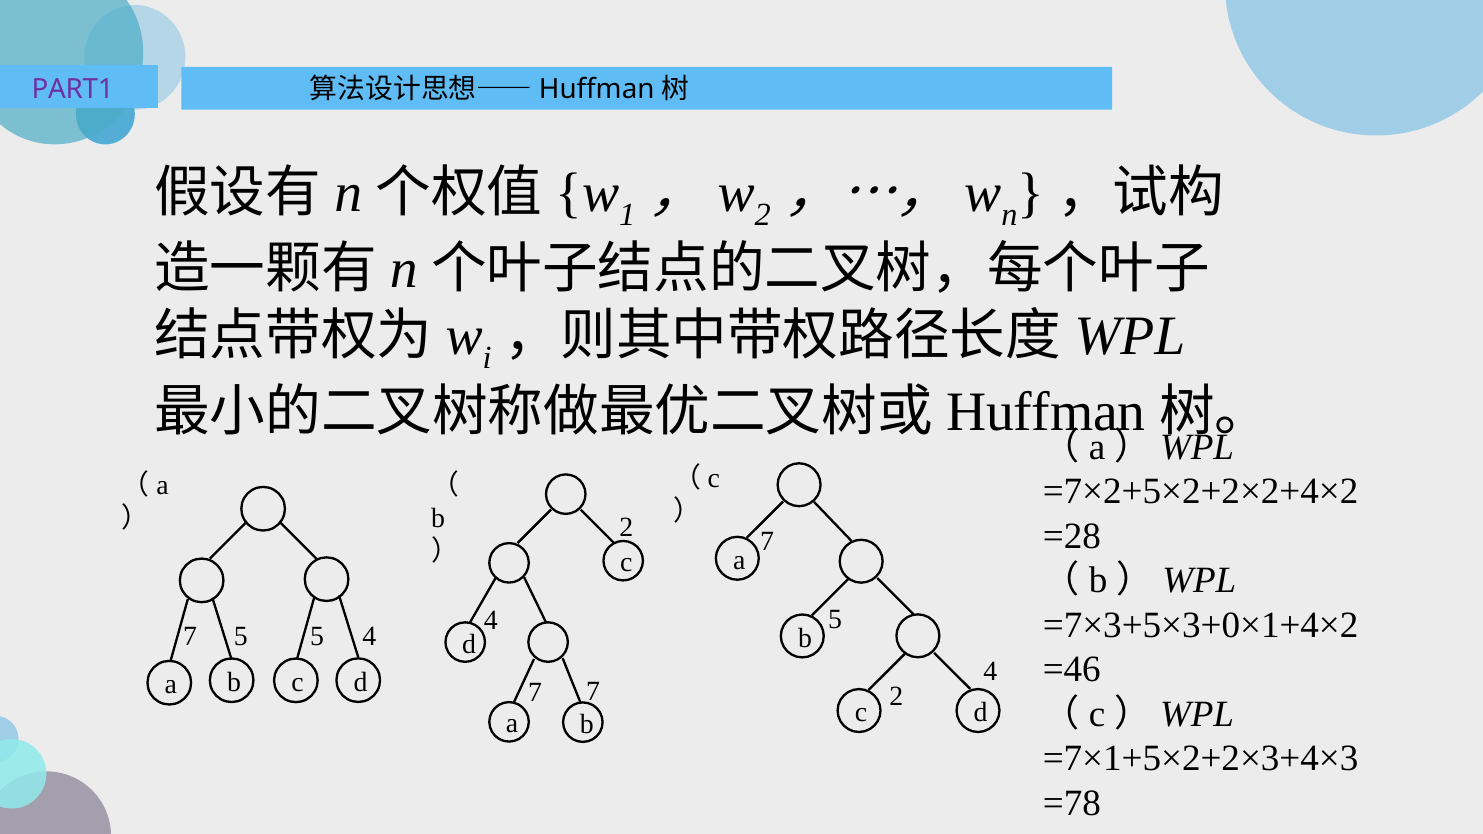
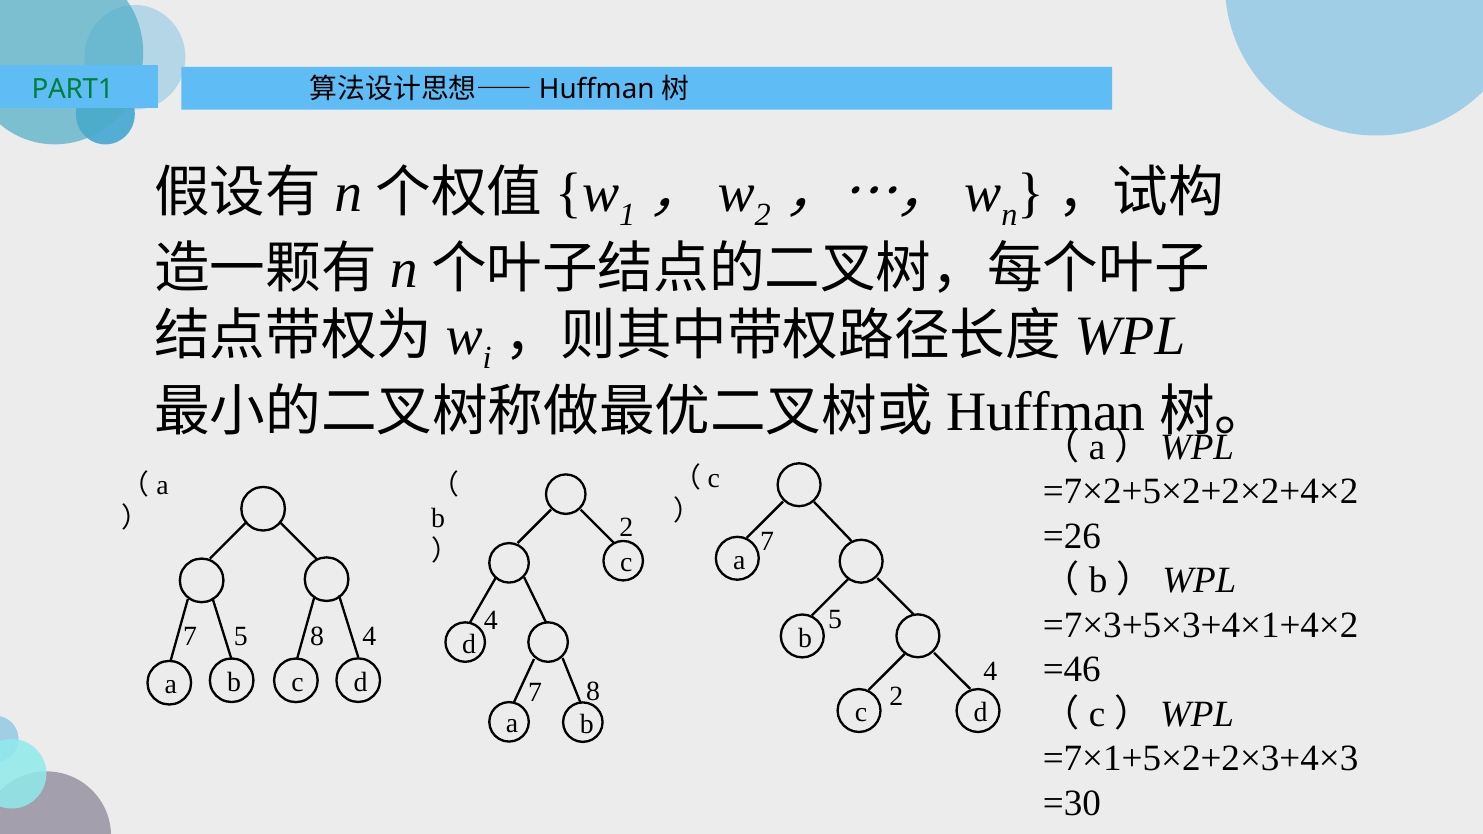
PART1 colour: purple -> green
=28: =28 -> =26
=7×3+5×3+0×1+4×2: =7×3+5×3+0×1+4×2 -> =7×3+5×3+4×1+4×2
5 5: 5 -> 8
7 7: 7 -> 8
=78: =78 -> =30
